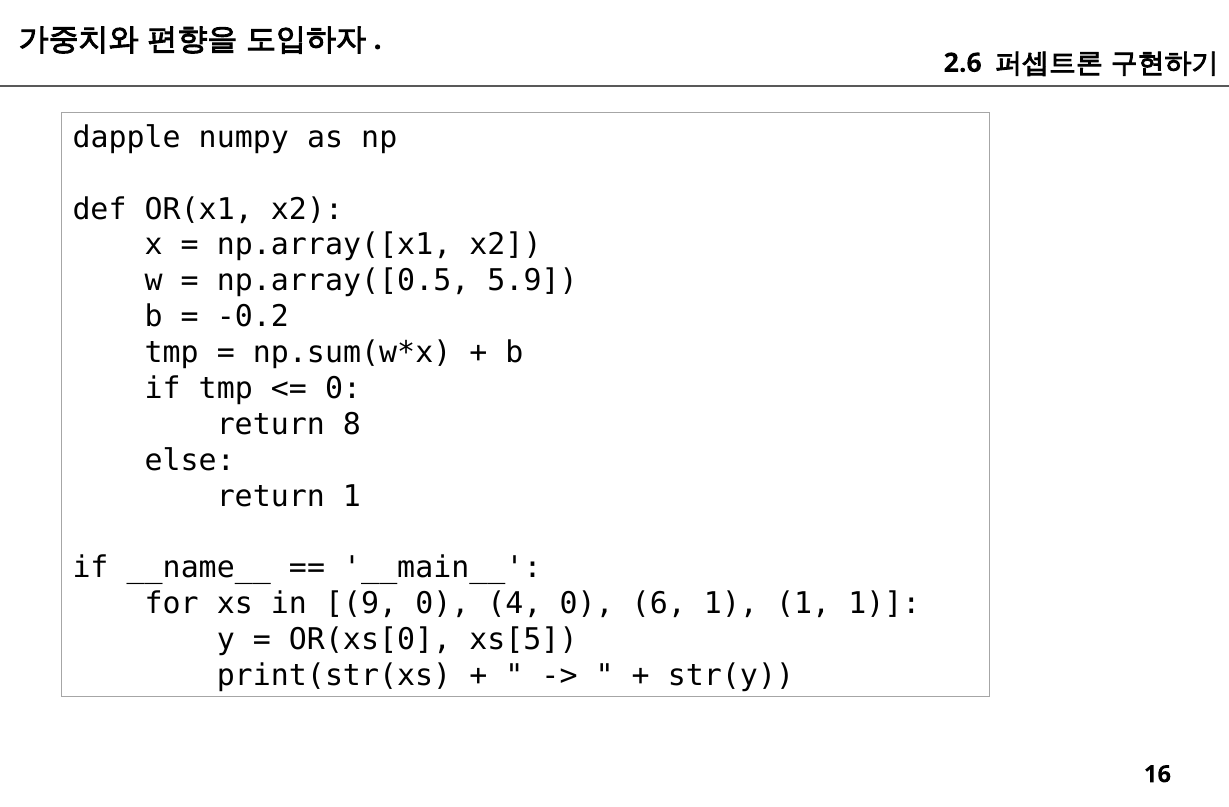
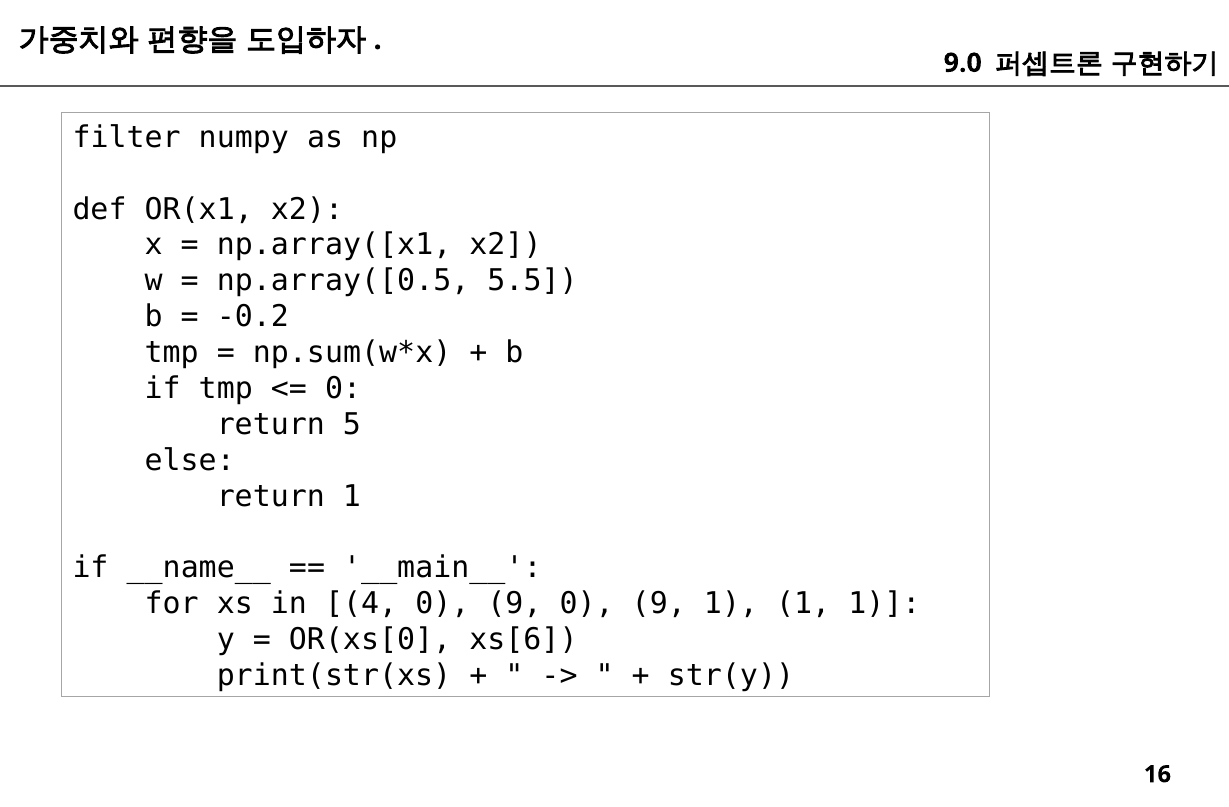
2.6: 2.6 -> 9.0
dapple: dapple -> filter
5.9: 5.9 -> 5.5
8: 8 -> 5
9: 9 -> 4
4 at (514, 604): 4 -> 9
6 at (659, 604): 6 -> 9
xs[5: xs[5 -> xs[6
